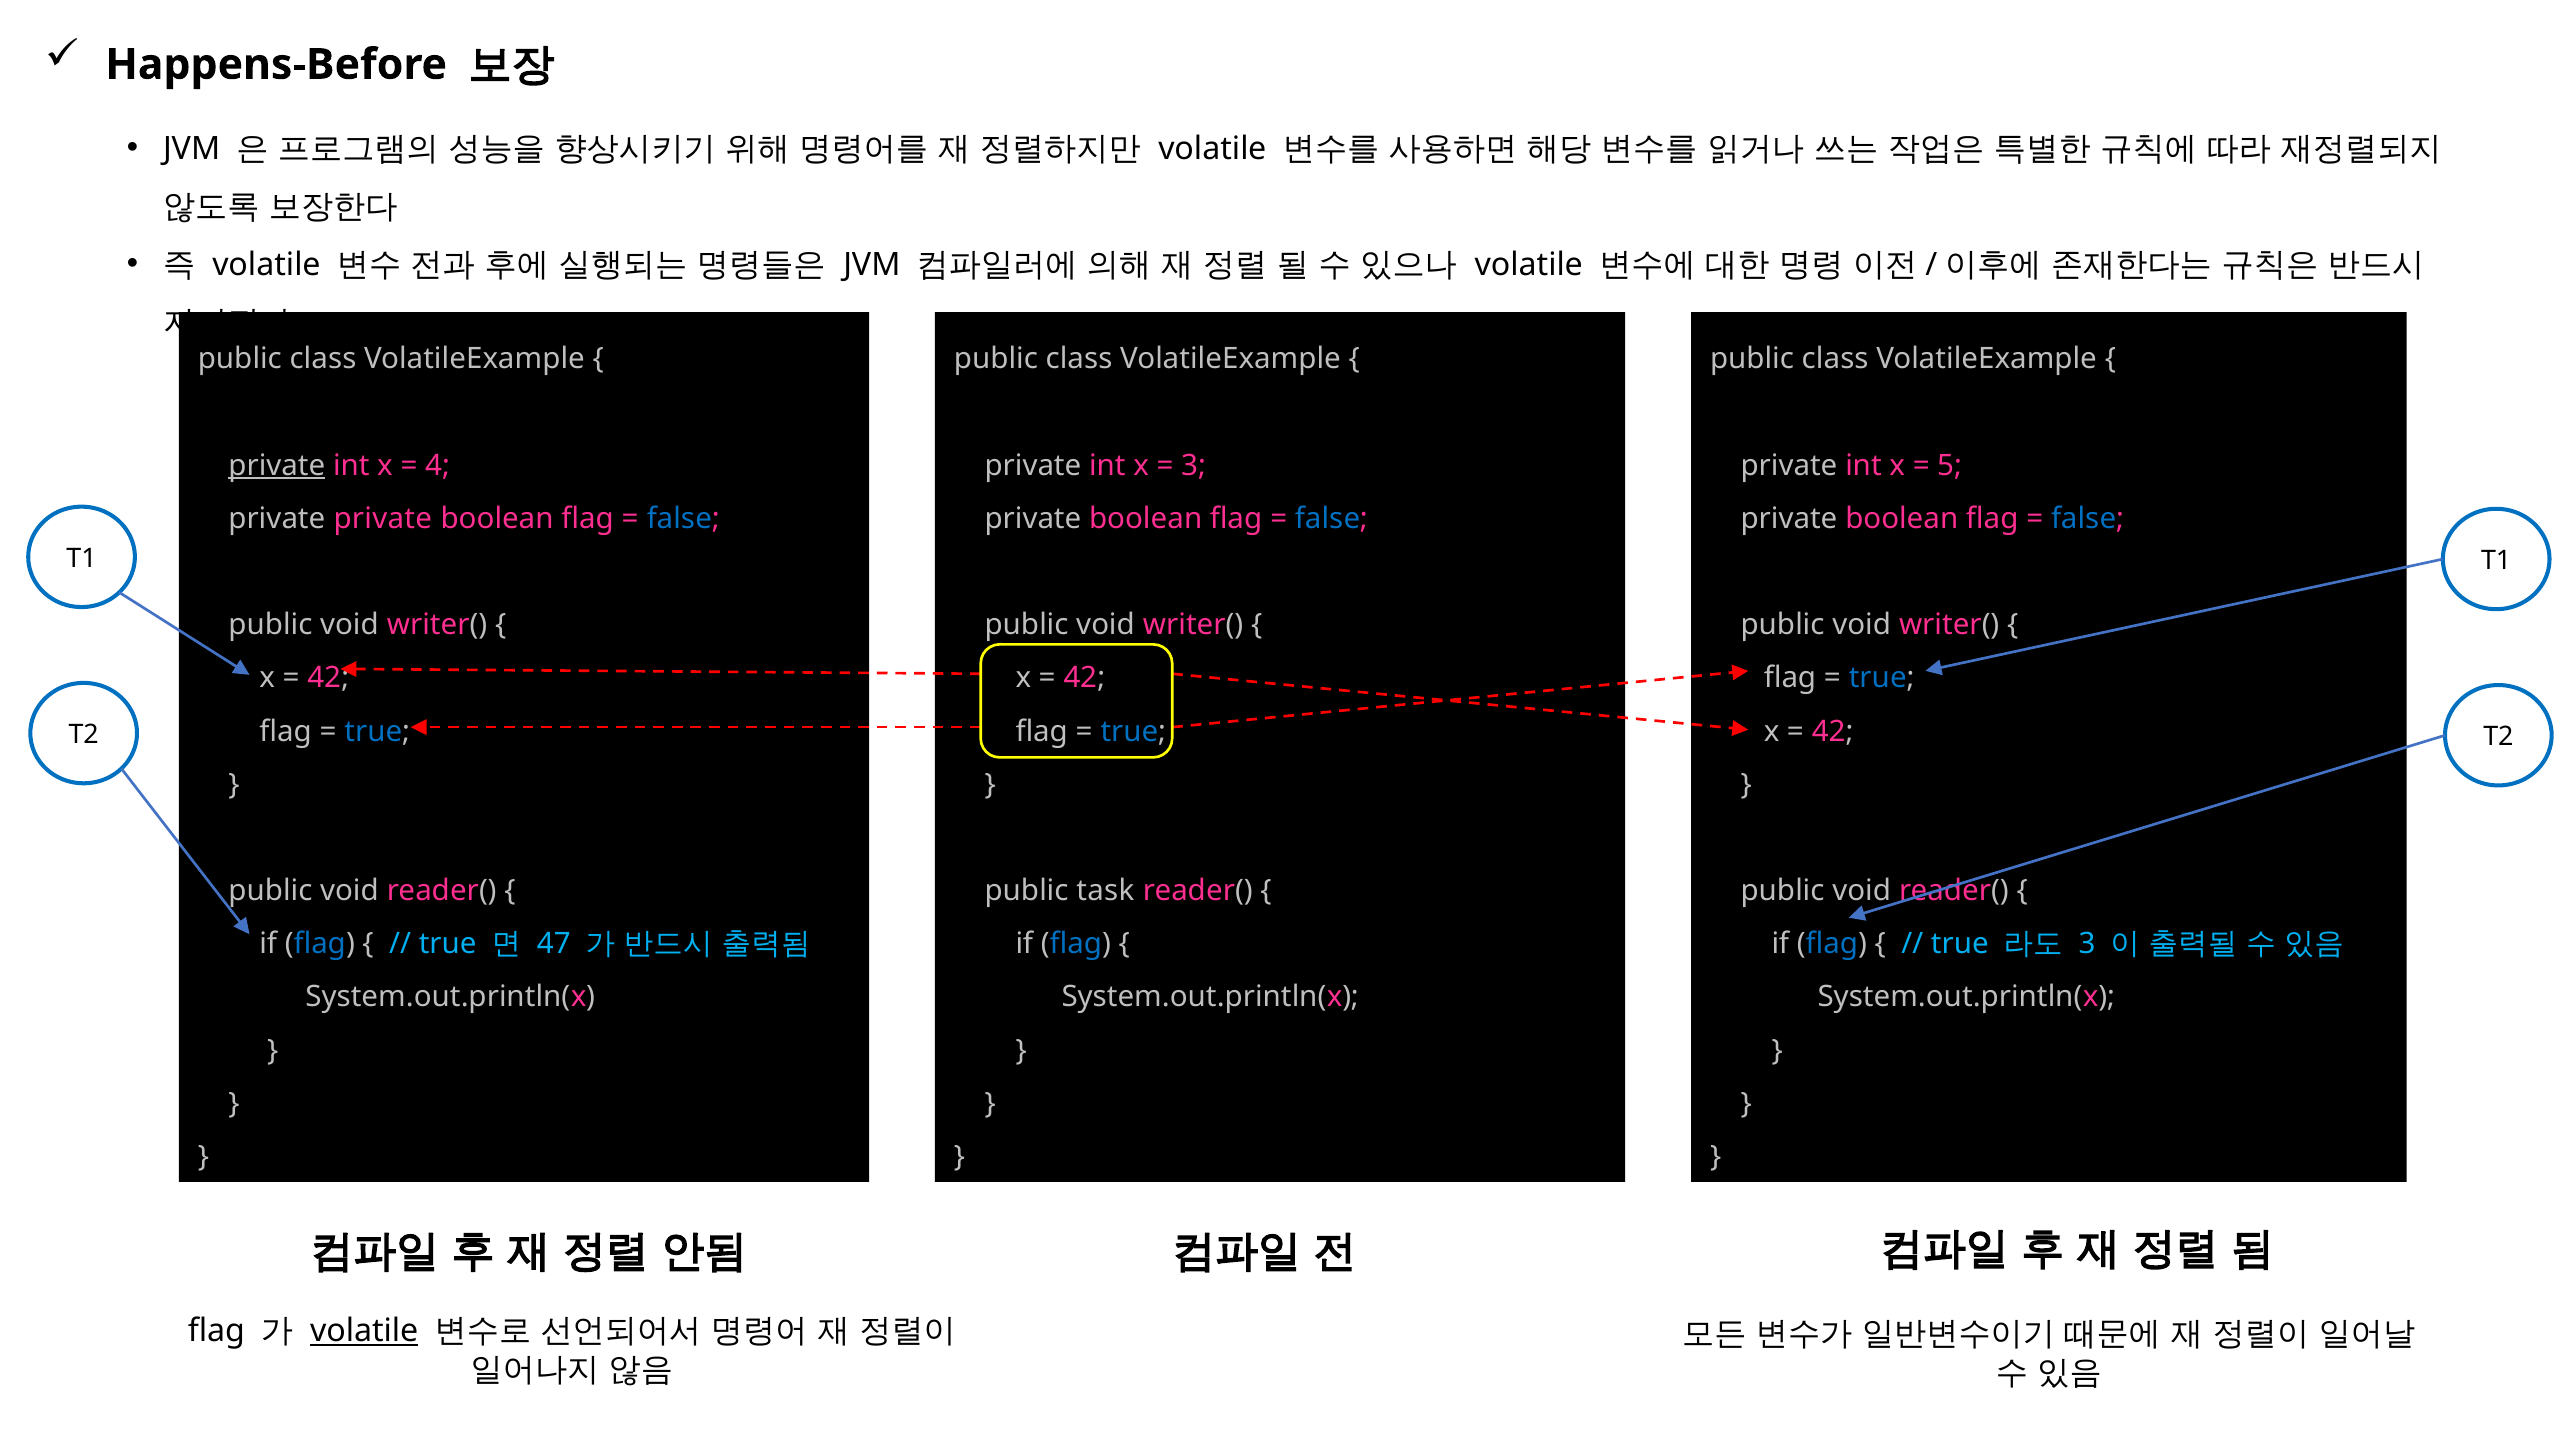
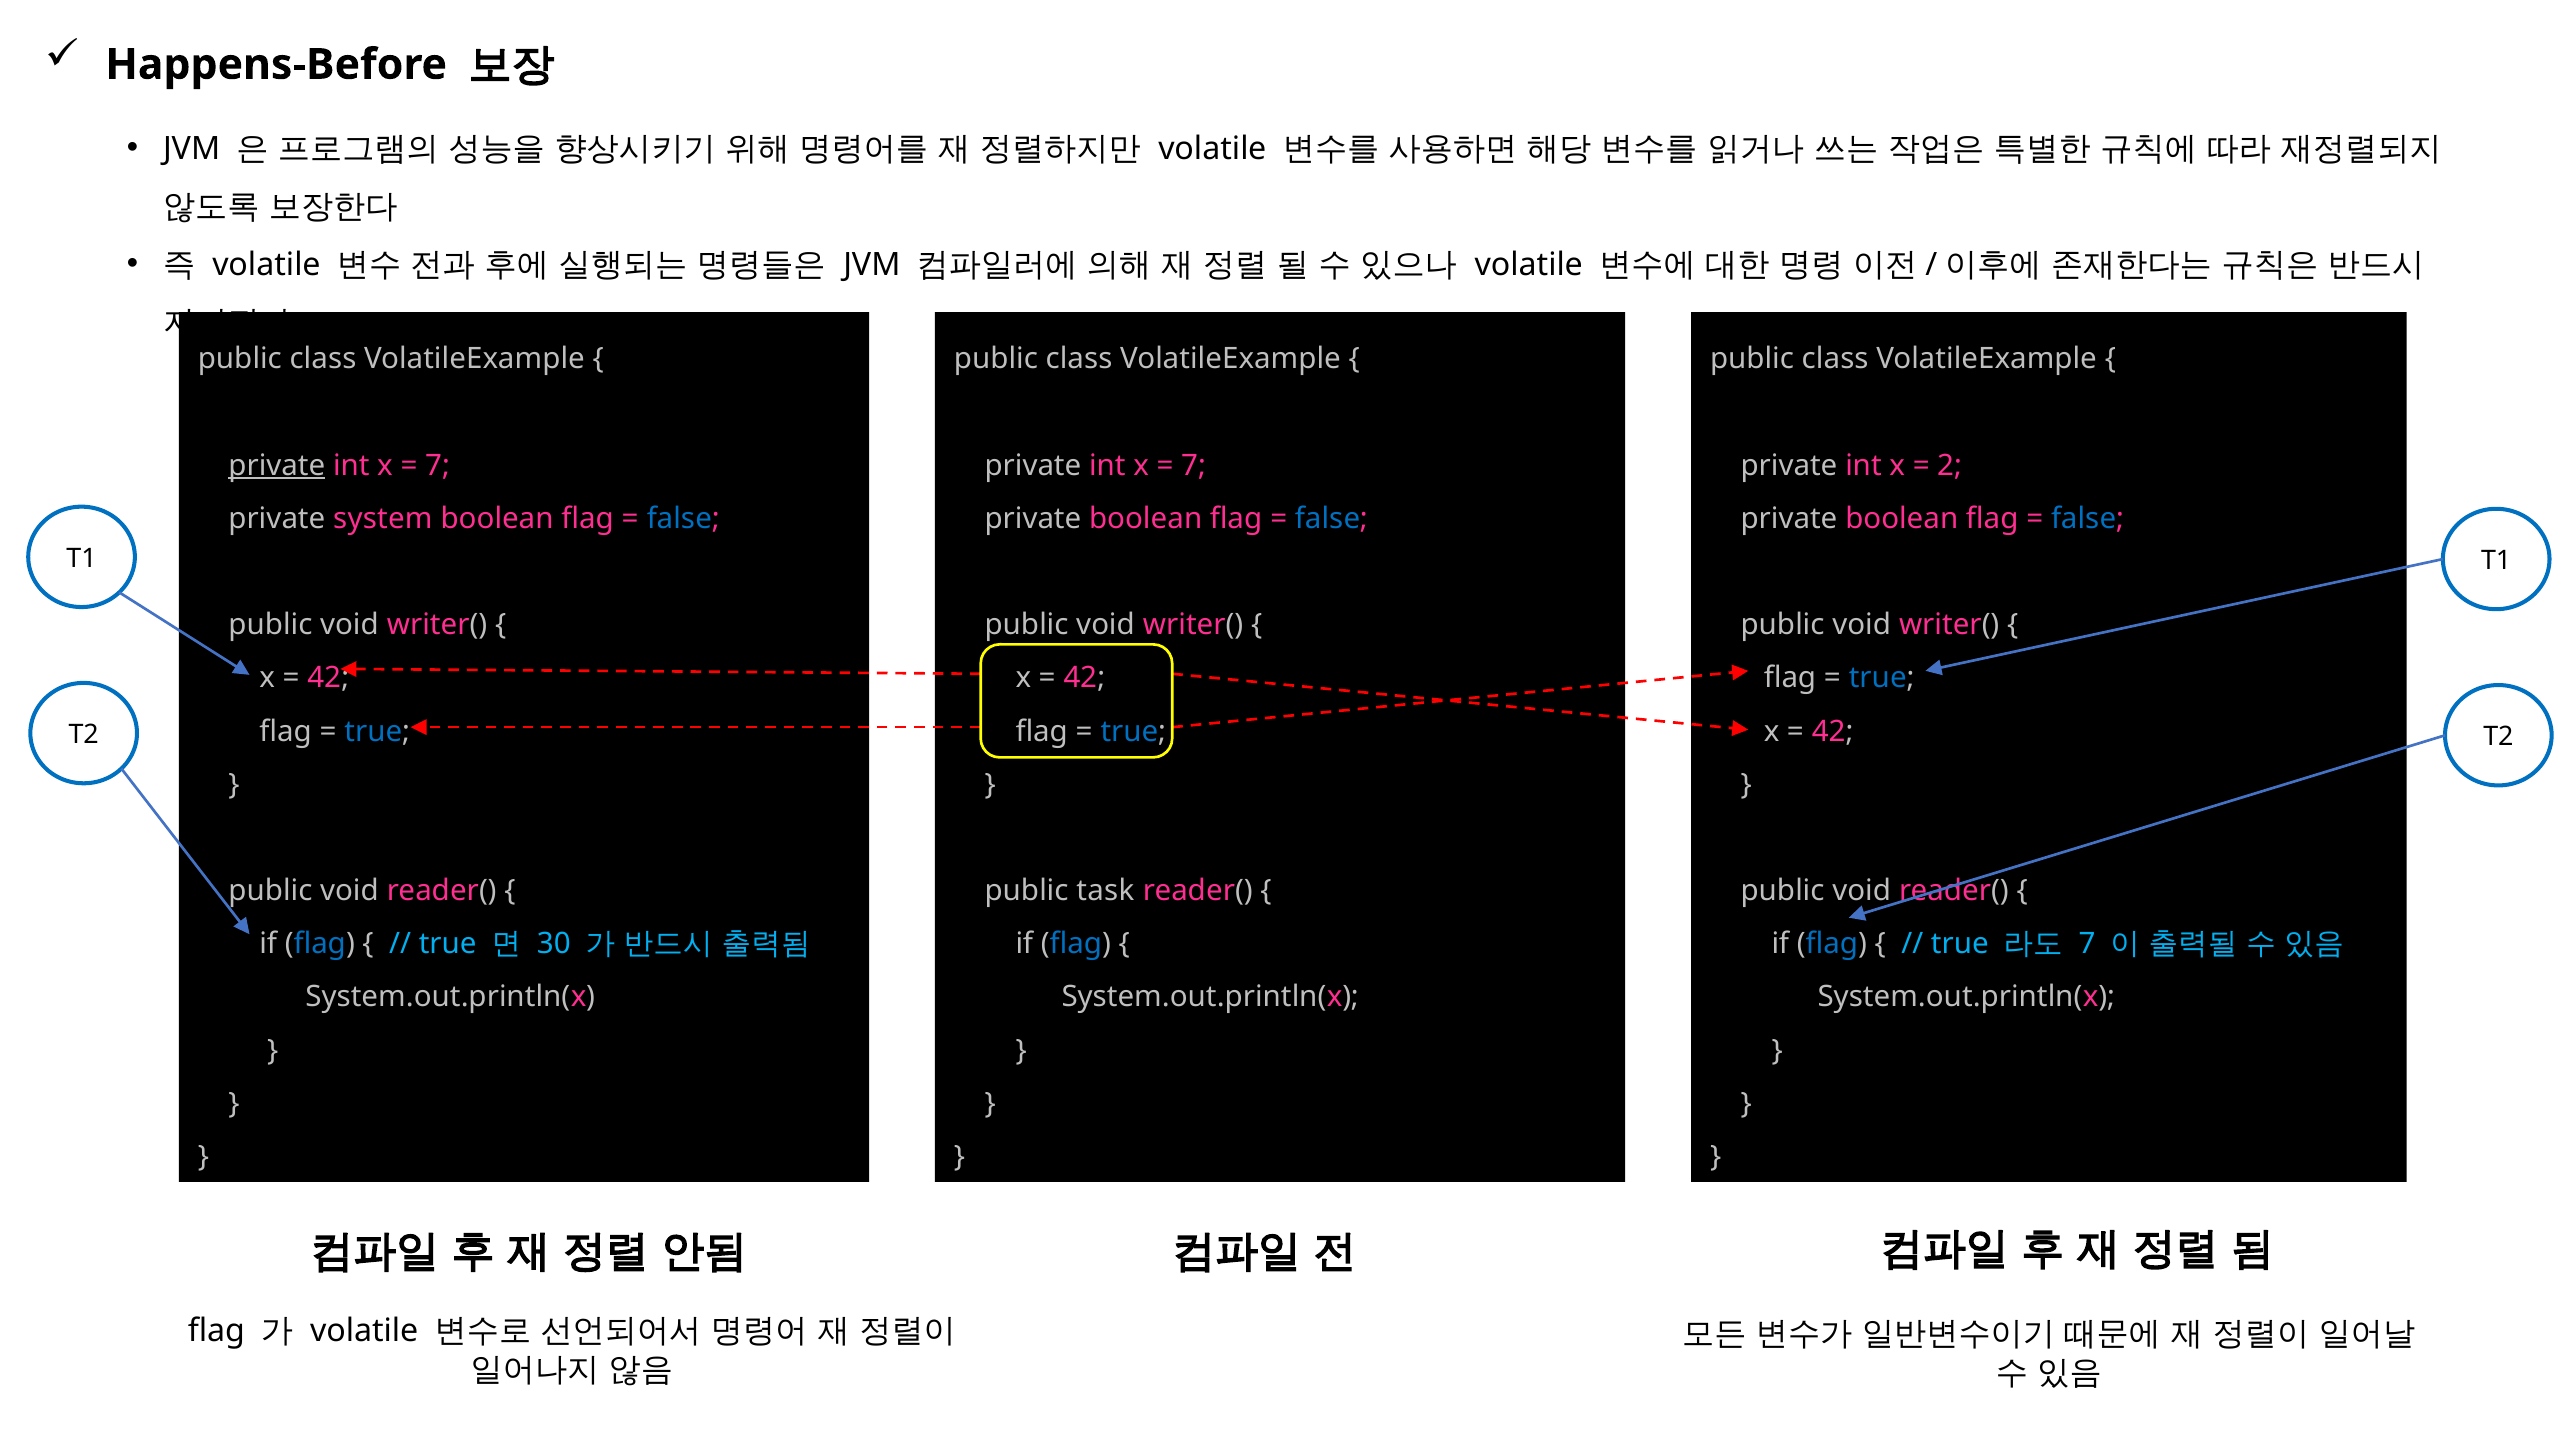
4 at (438, 465): 4 -> 7
3 at (1194, 465): 3 -> 7
5: 5 -> 2
private private: private -> system
47: 47 -> 30
3 at (2087, 944): 3 -> 7
volatile at (364, 1331) underline: present -> none
